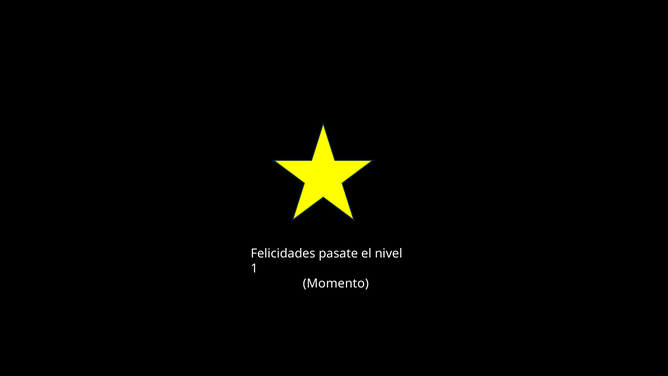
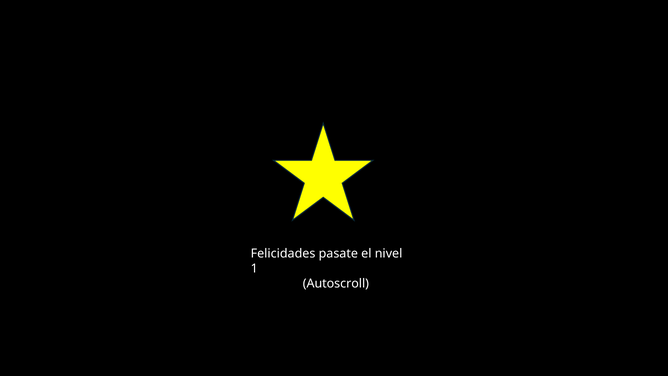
Momento: Momento -> Autoscroll
